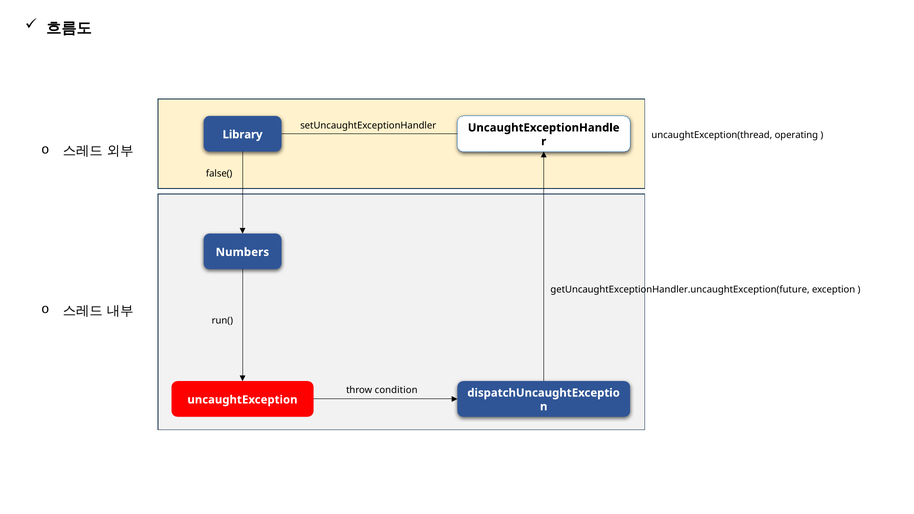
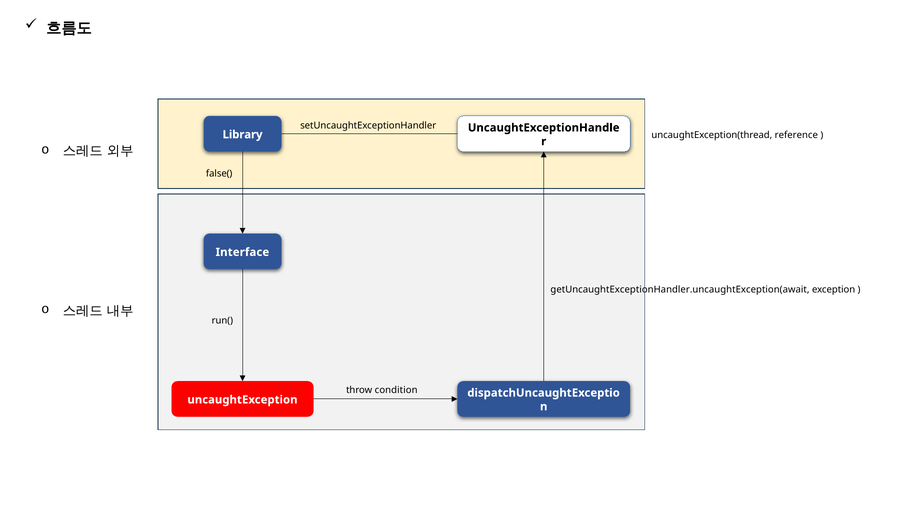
operating: operating -> reference
Numbers: Numbers -> Interface
getUncaughtExceptionHandler.uncaughtException(future: getUncaughtExceptionHandler.uncaughtException(future -> getUncaughtExceptionHandler.uncaughtException(await
